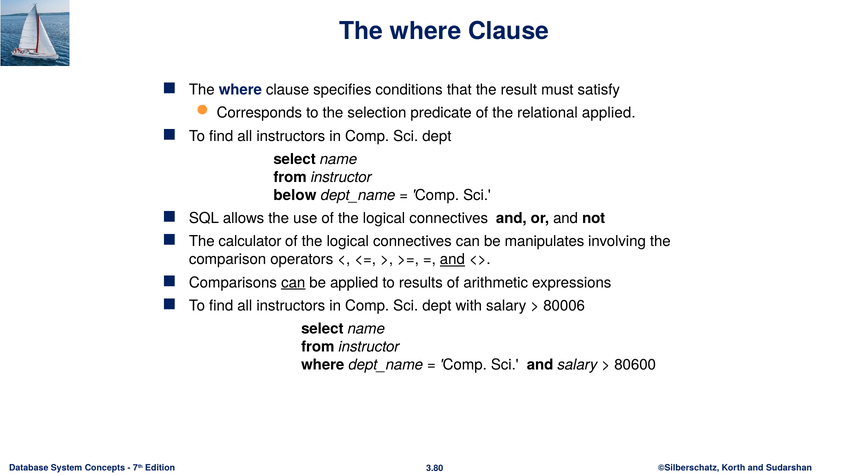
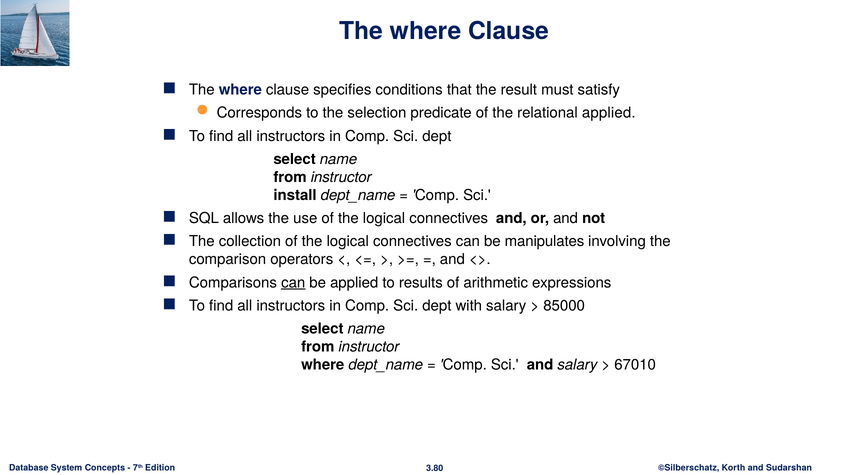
below: below -> install
calculator: calculator -> collection
and at (452, 260) underline: present -> none
80006: 80006 -> 85000
80600: 80600 -> 67010
